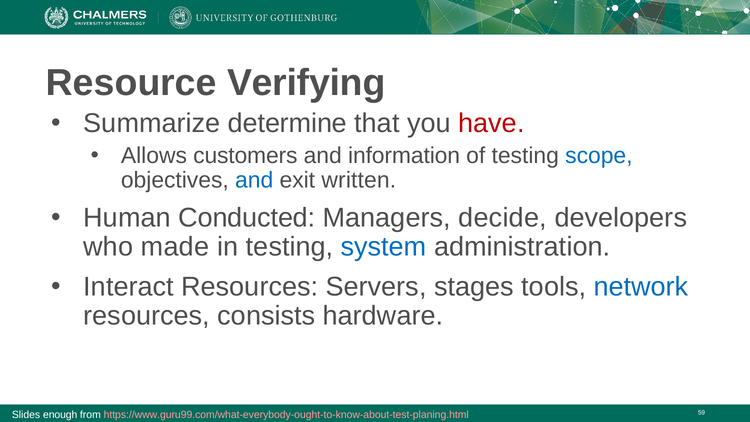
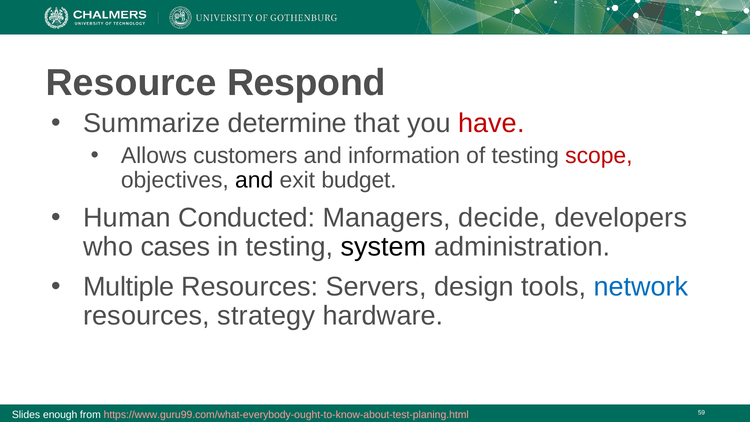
Verifying: Verifying -> Respond
scope colour: blue -> red
and at (254, 180) colour: blue -> black
written: written -> budget
made: made -> cases
system colour: blue -> black
Interact: Interact -> Multiple
stages: stages -> design
consists: consists -> strategy
